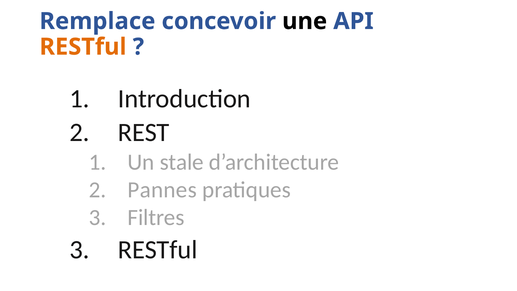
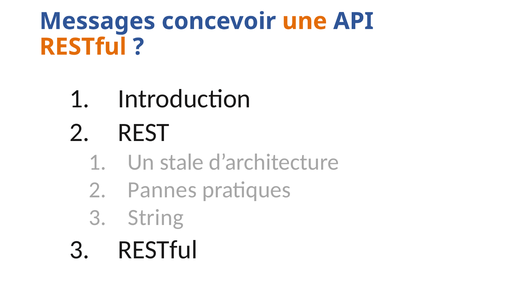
Remplace: Remplace -> Messages
une colour: black -> orange
Filtres: Filtres -> String
